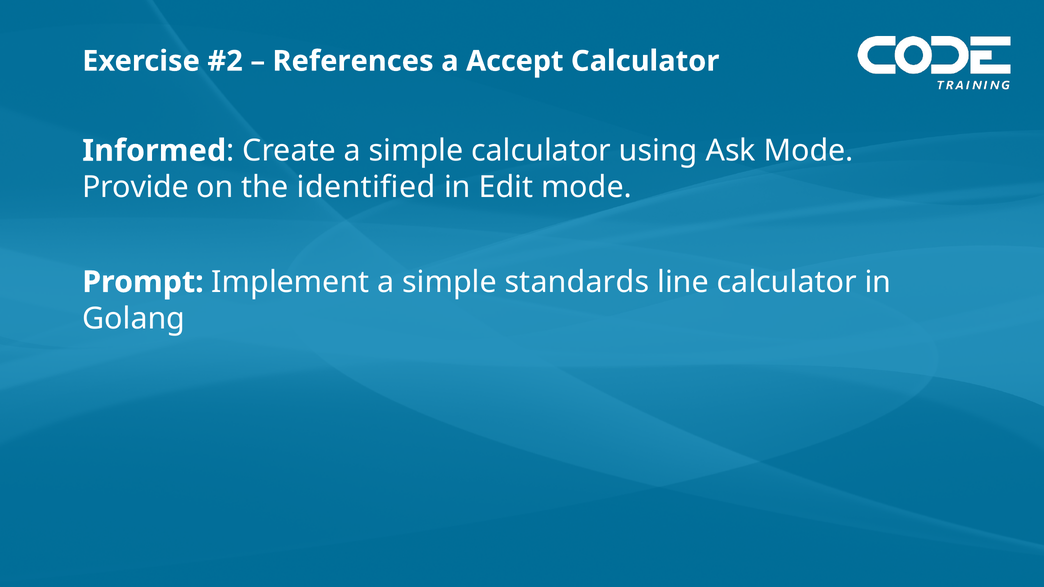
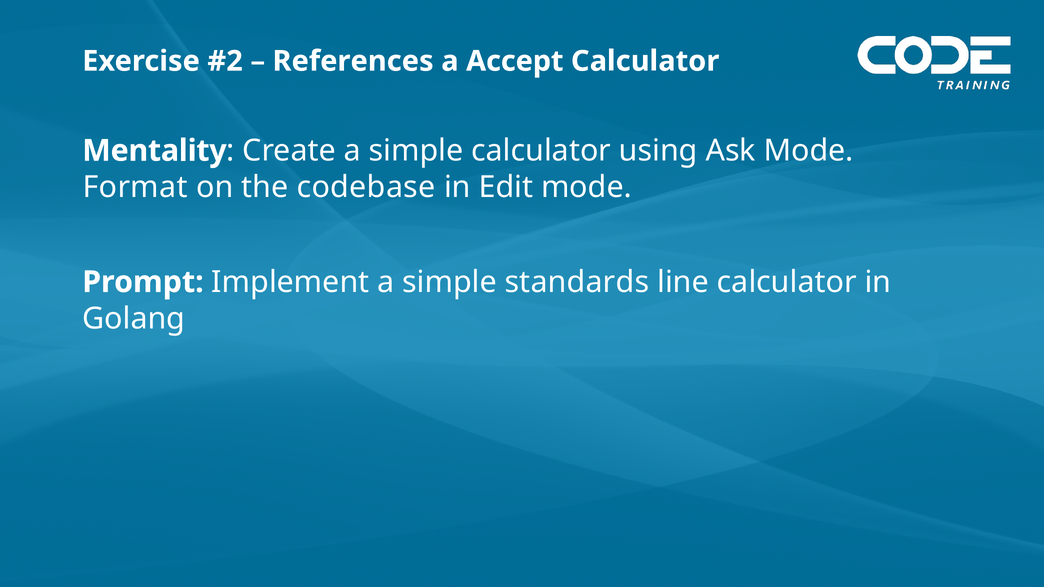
Informed: Informed -> Mentality
Provide: Provide -> Format
identified: identified -> codebase
